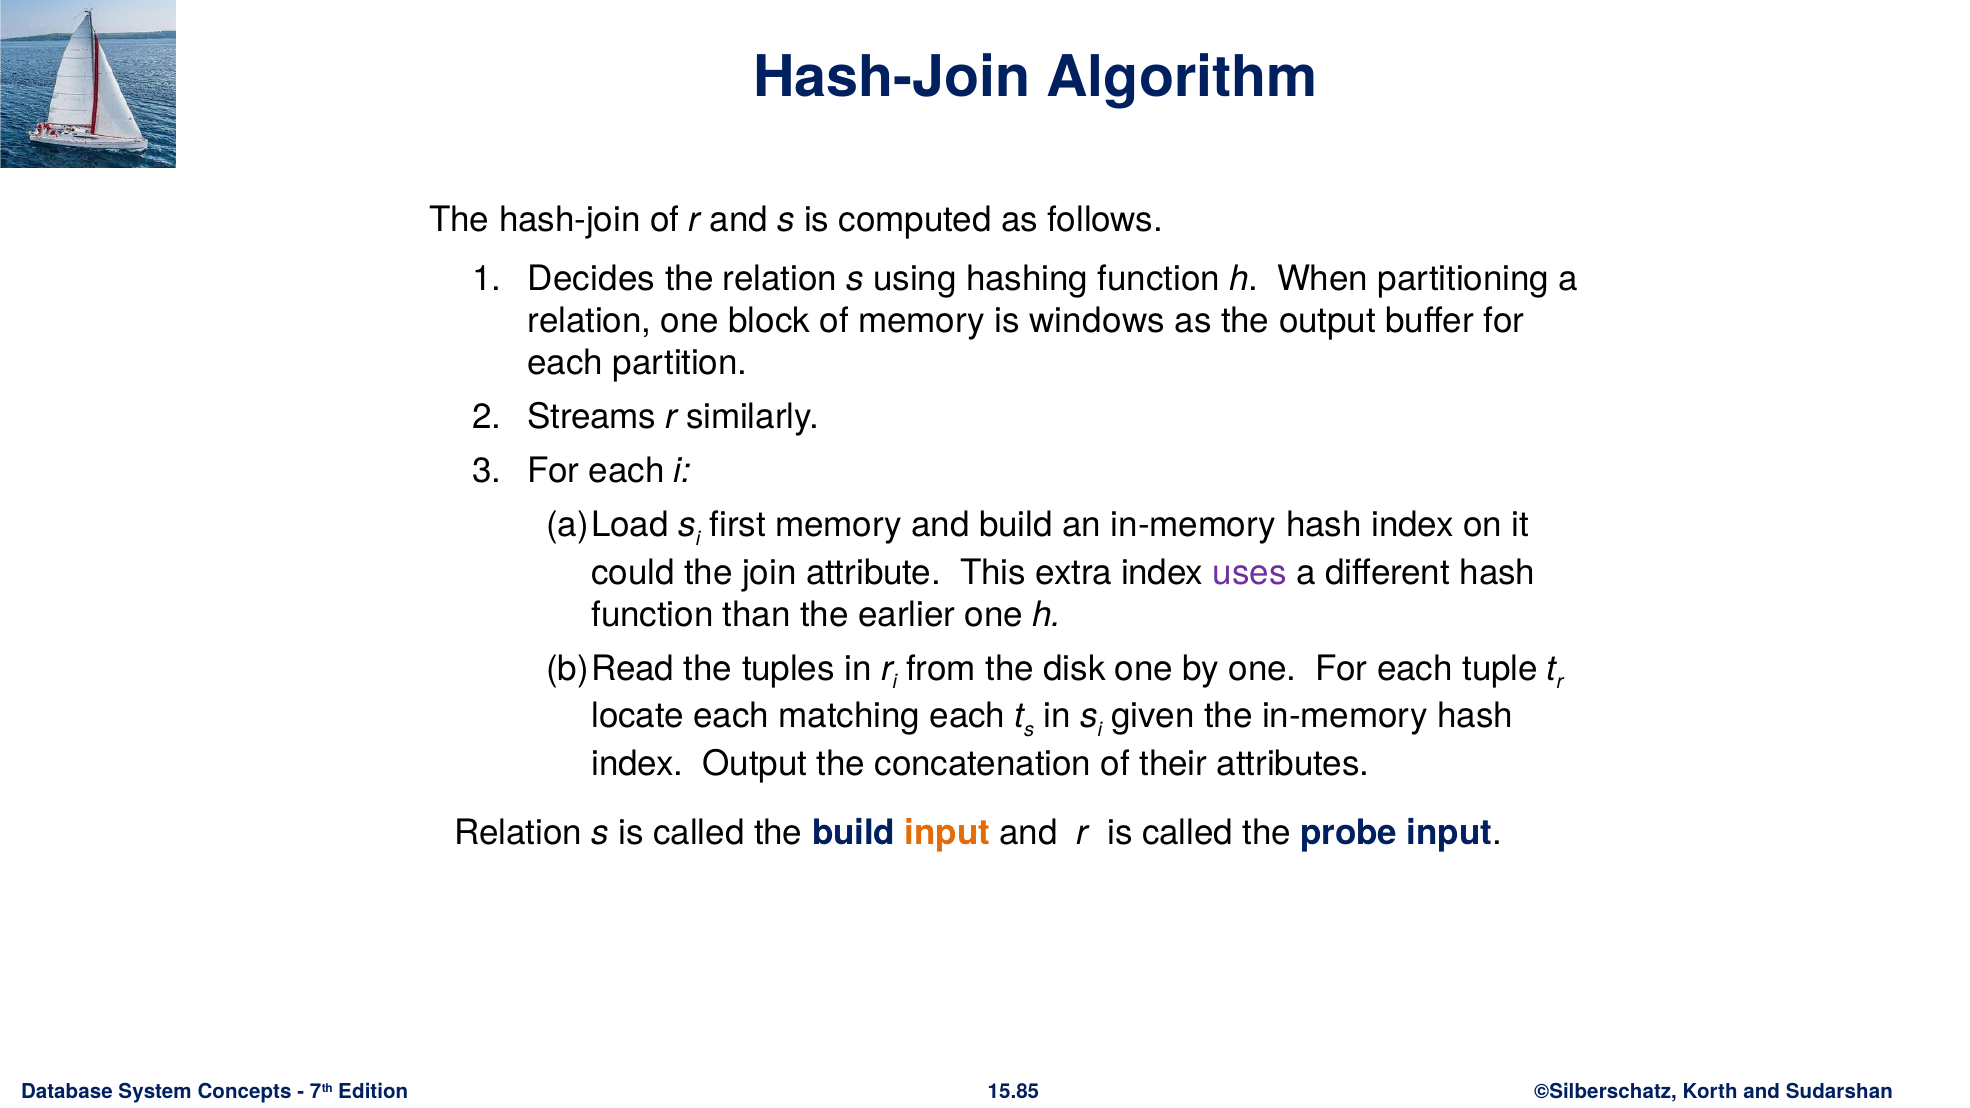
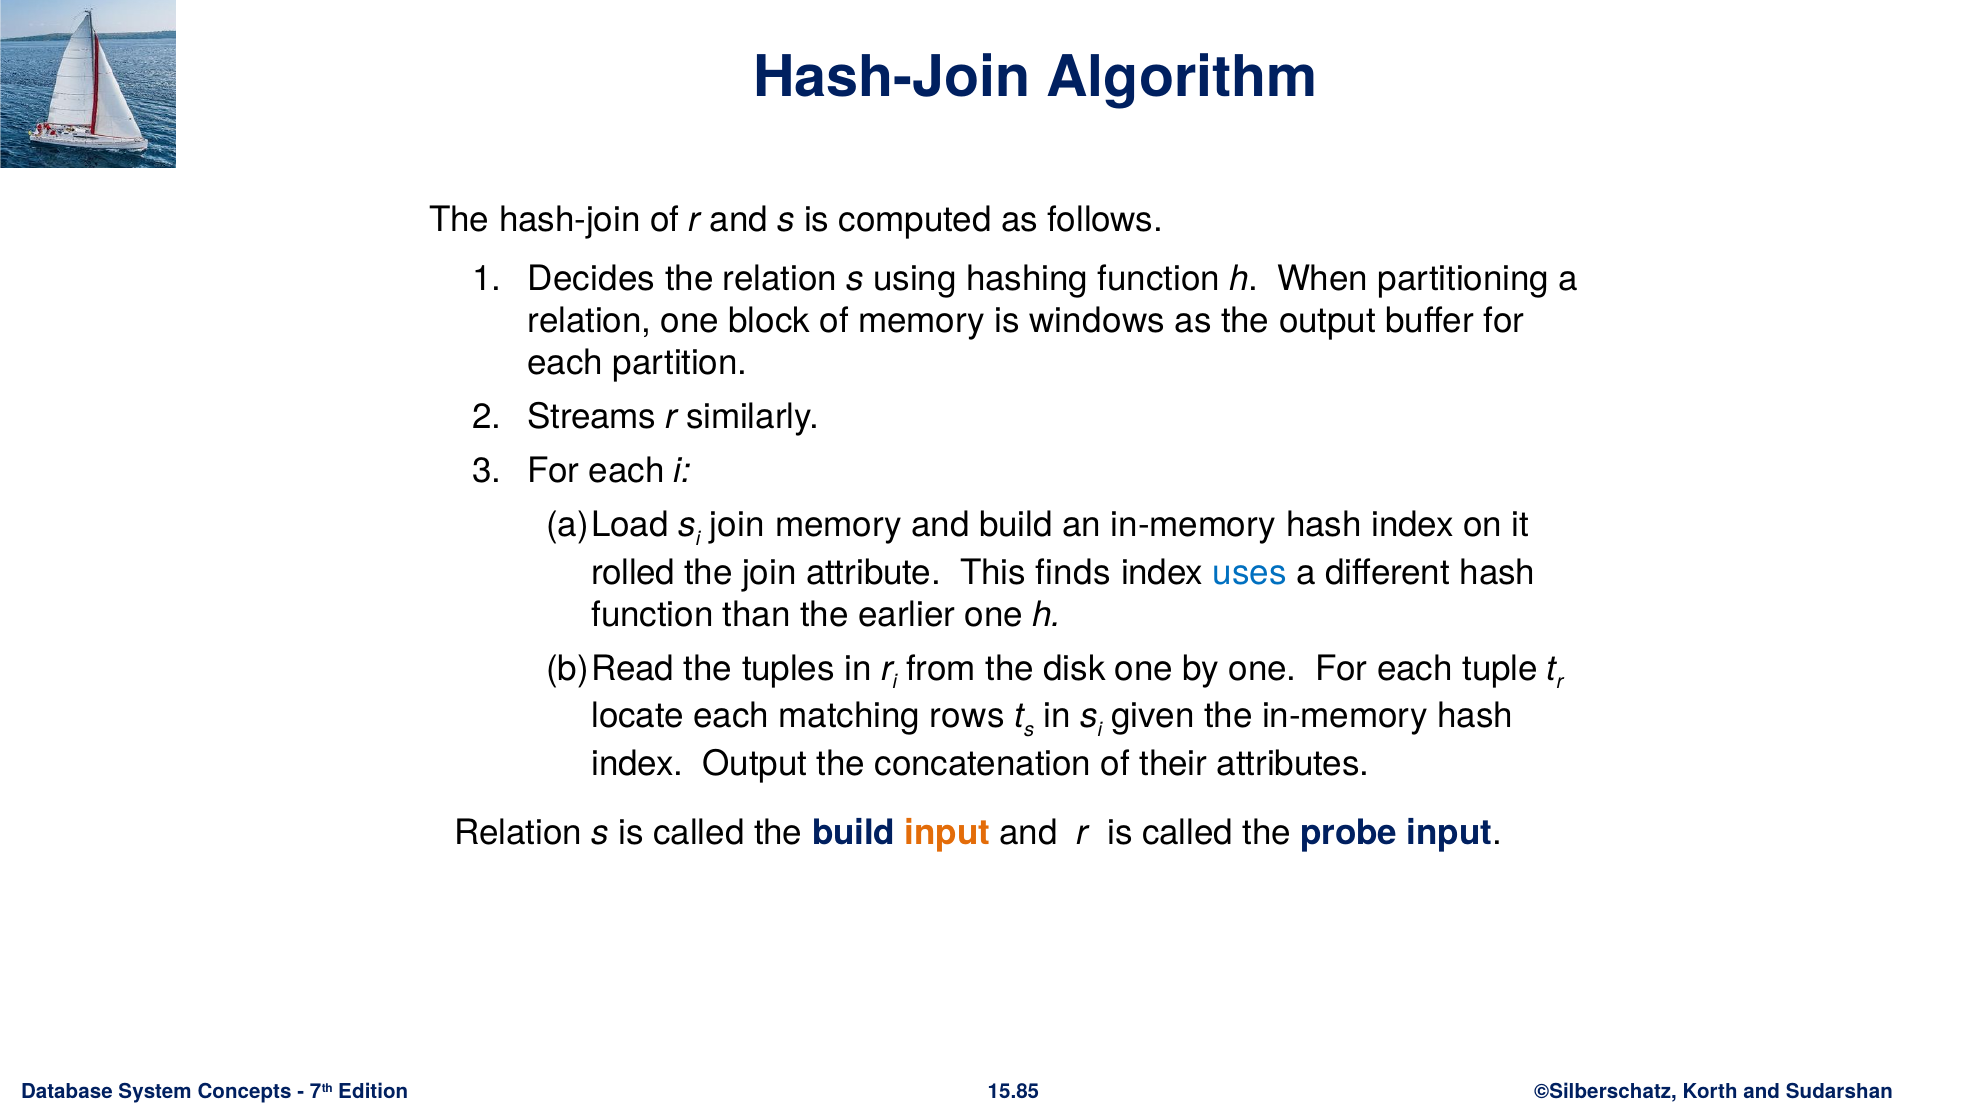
i first: first -> join
could: could -> rolled
extra: extra -> finds
uses colour: purple -> blue
matching each: each -> rows
